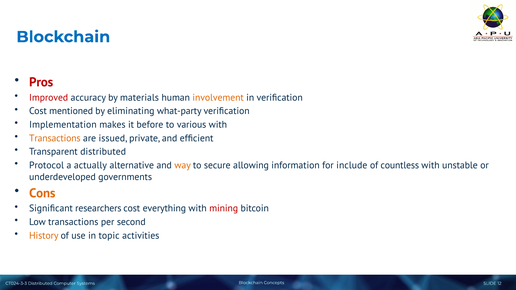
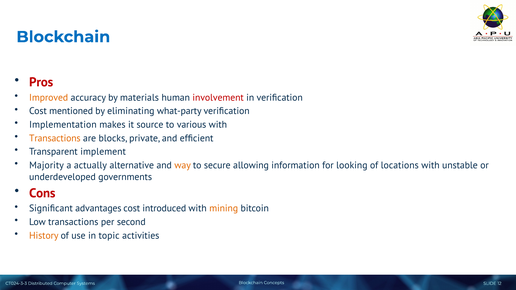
Improved colour: red -> orange
involvement colour: orange -> red
before: before -> source
issued: issued -> blocks
Transparent distributed: distributed -> implement
Protocol: Protocol -> Majority
include: include -> looking
countless: countless -> locations
Cons colour: orange -> red
researchers: researchers -> advantages
everything: everything -> introduced
mining colour: red -> orange
